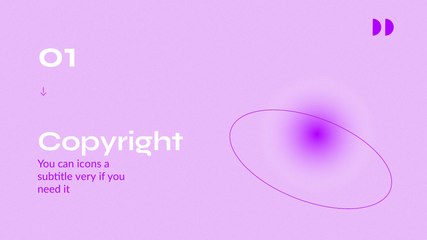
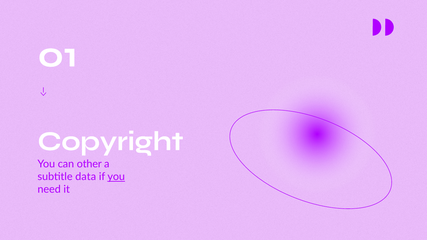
icons: icons -> other
very: very -> data
you at (116, 177) underline: none -> present
